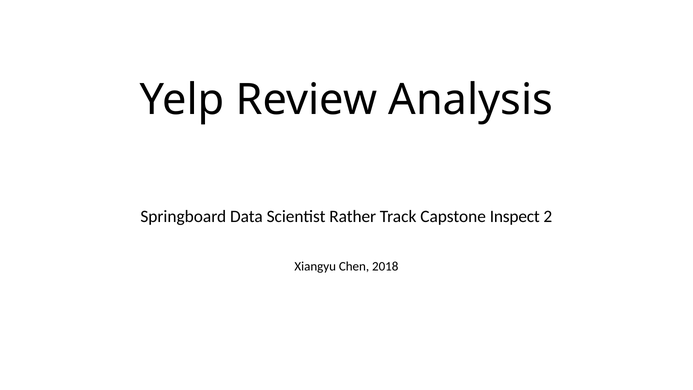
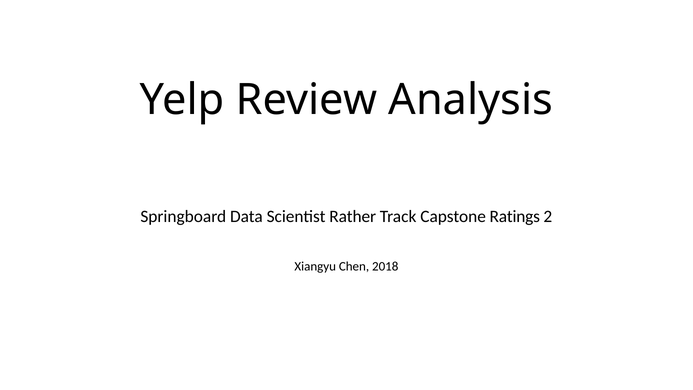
Inspect: Inspect -> Ratings
